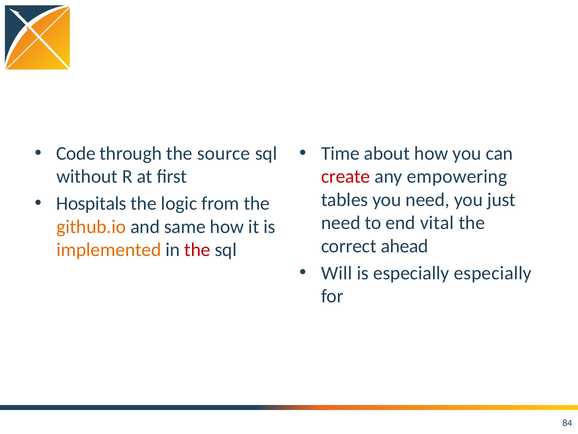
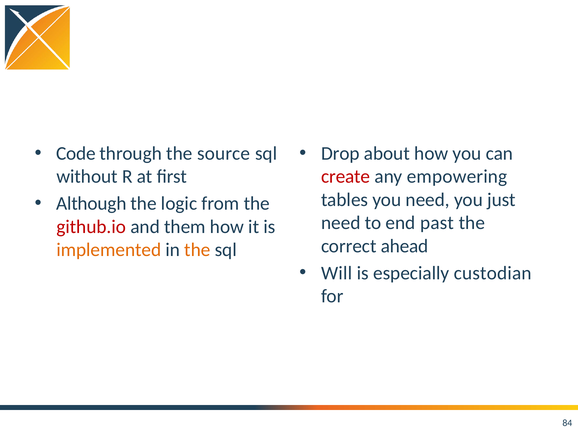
Time: Time -> Drop
Hospitals: Hospitals -> Although
vital: vital -> past
github.io colour: orange -> red
same: same -> them
the at (197, 250) colour: red -> orange
especially especially: especially -> custodian
